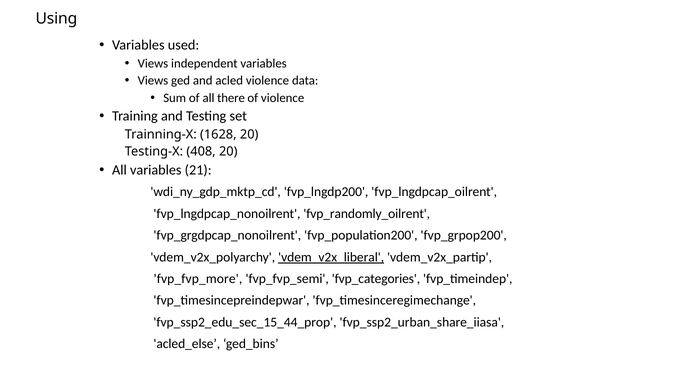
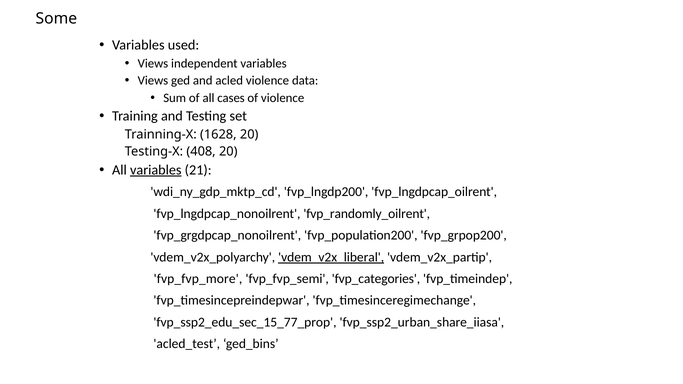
Using: Using -> Some
there: there -> cases
variables at (156, 170) underline: none -> present
fvp_ssp2_edu_sec_15_44_prop: fvp_ssp2_edu_sec_15_44_prop -> fvp_ssp2_edu_sec_15_77_prop
acled_else: acled_else -> acled_test
